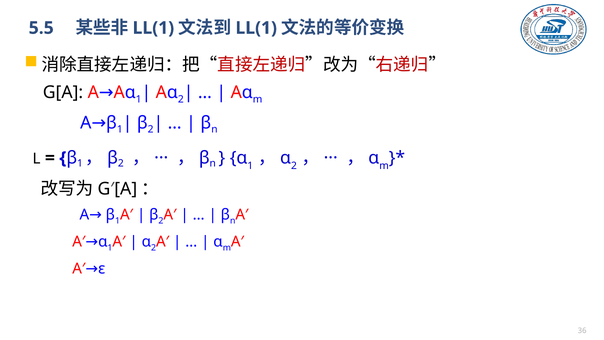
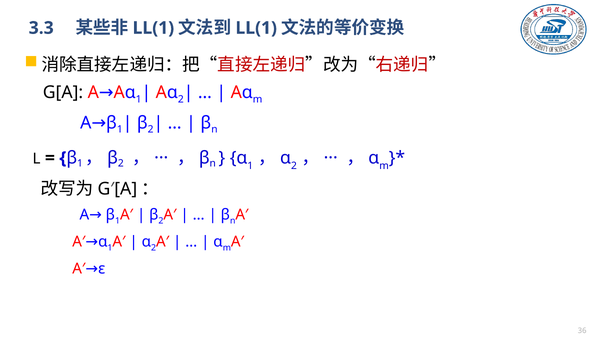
5.5: 5.5 -> 3.3
